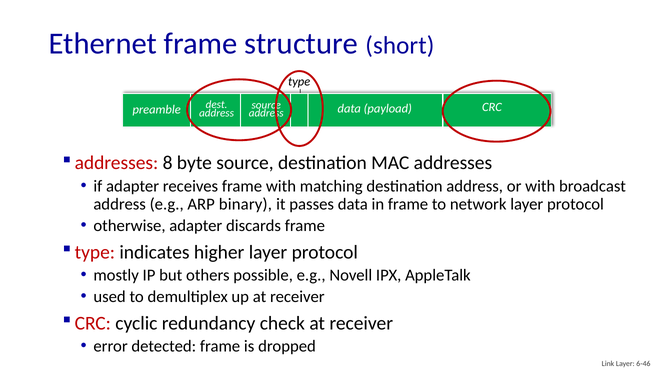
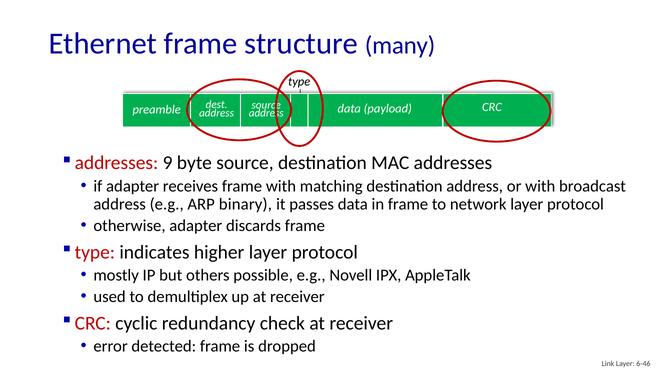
short: short -> many
8: 8 -> 9
